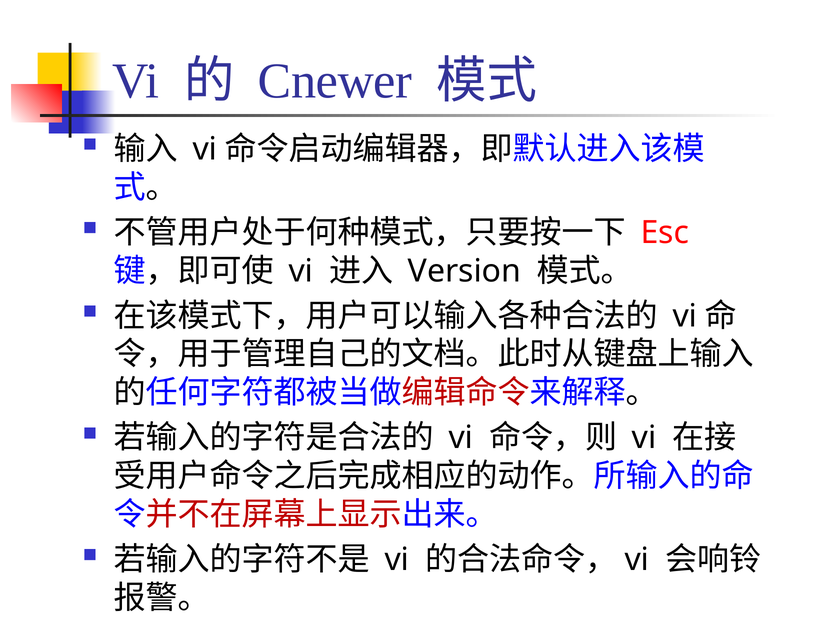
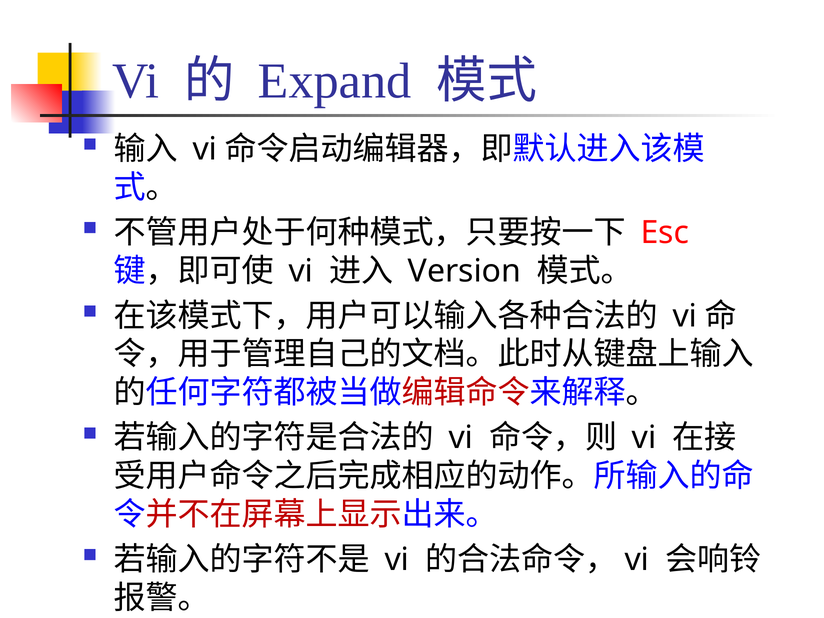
Cnewer: Cnewer -> Expand
